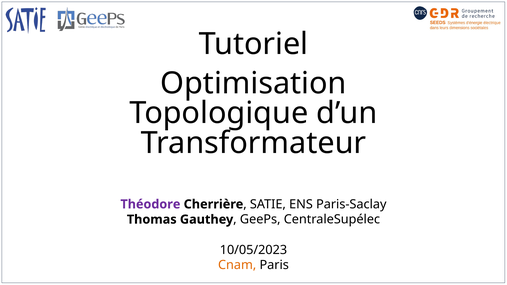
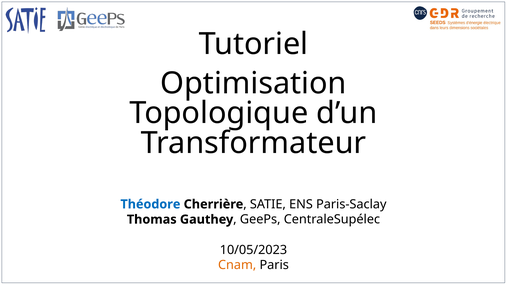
Théodore colour: purple -> blue
